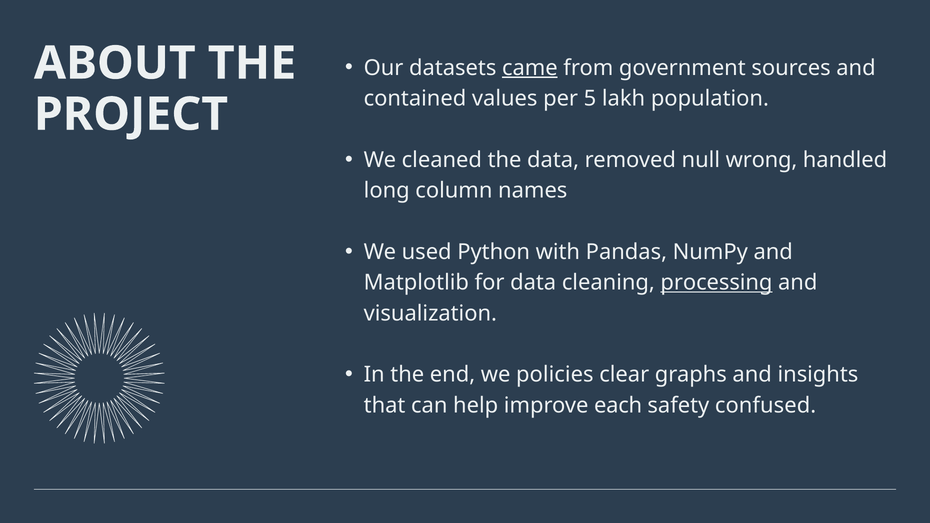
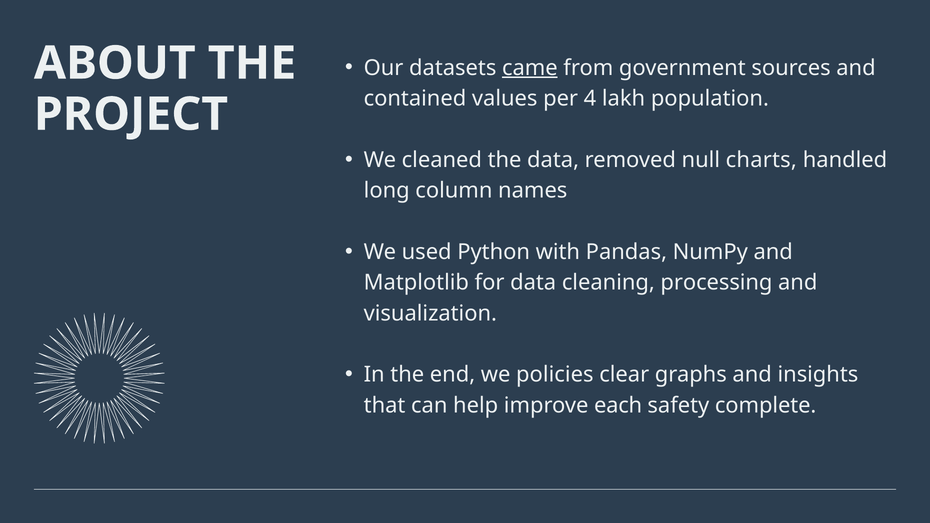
5: 5 -> 4
wrong: wrong -> charts
processing underline: present -> none
confused: confused -> complete
